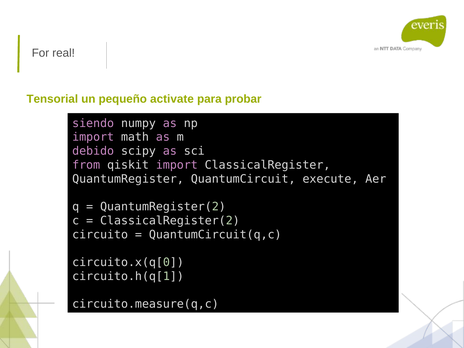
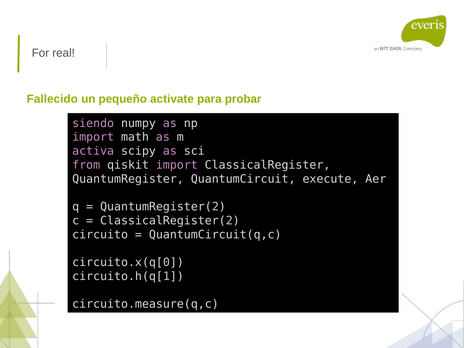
Tensorial: Tensorial -> Fallecido
debido: debido -> activa
